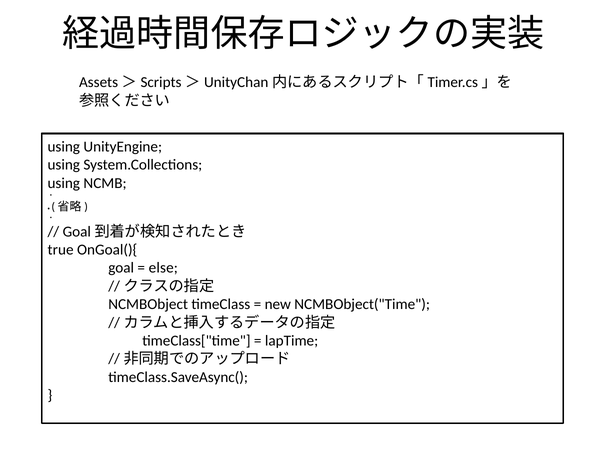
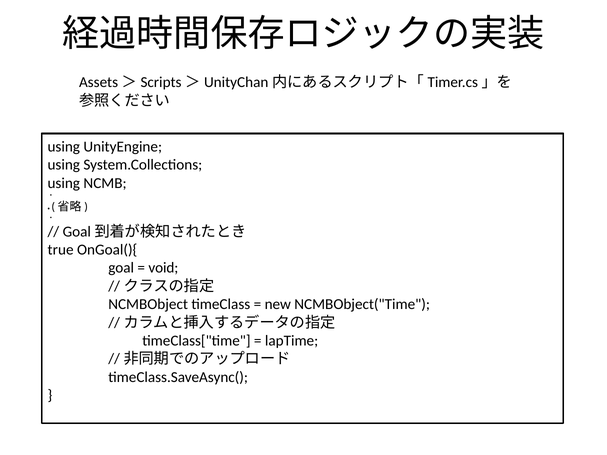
else: else -> void
